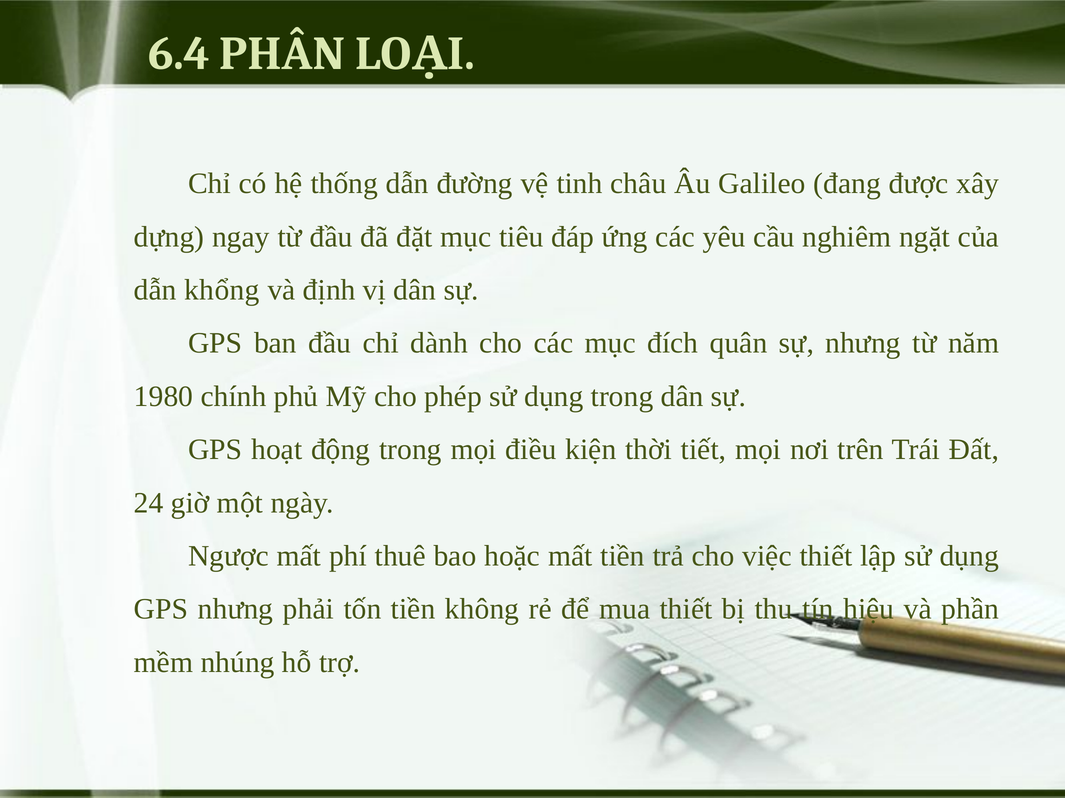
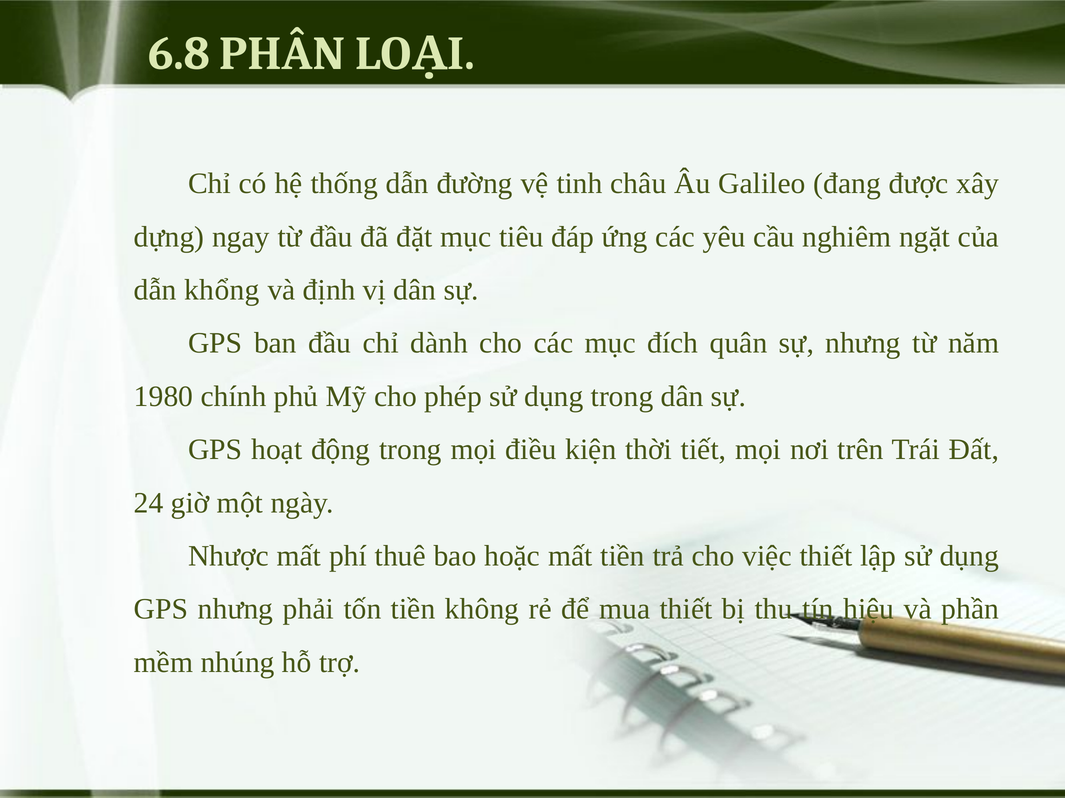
6.4: 6.4 -> 6.8
Ngược: Ngược -> Nhược
